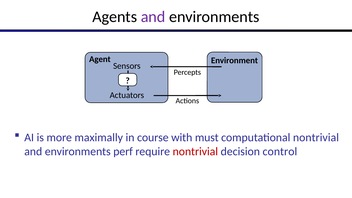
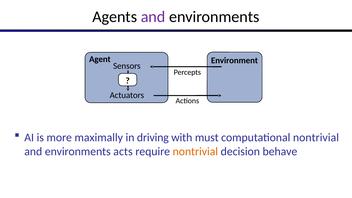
course: course -> driving
perf: perf -> acts
nontrivial at (195, 152) colour: red -> orange
control: control -> behave
